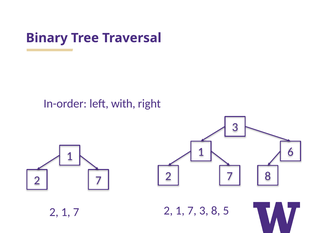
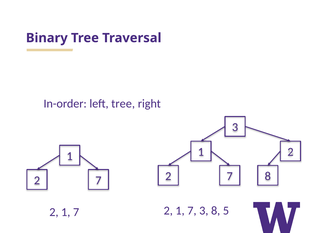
left with: with -> tree
6 at (290, 152): 6 -> 2
